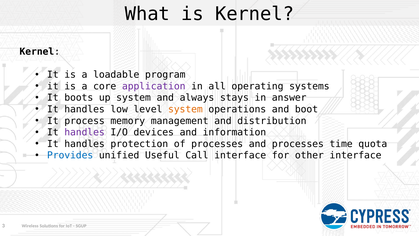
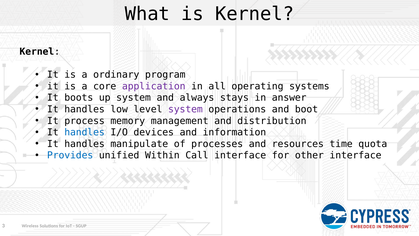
loadable: loadable -> ordinary
system at (185, 109) colour: orange -> purple
handles at (85, 132) colour: purple -> blue
protection: protection -> manipulate
and processes: processes -> resources
Useful: Useful -> Within
